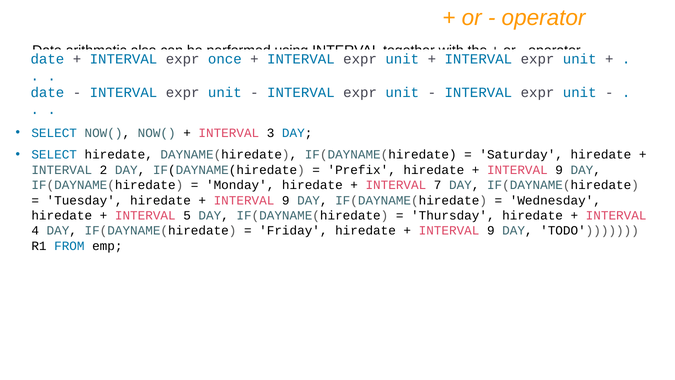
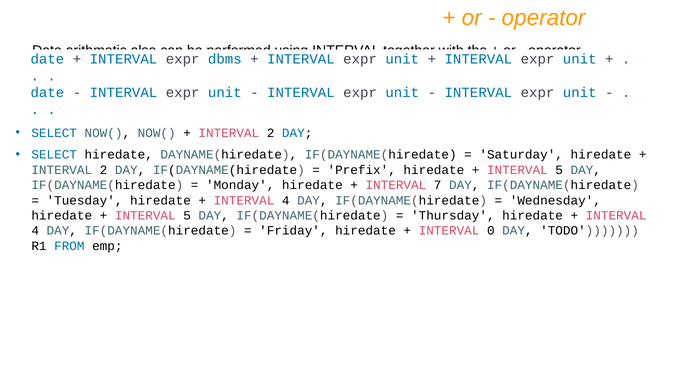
once: once -> dbms
3 at (271, 133): 3 -> 2
9 at (559, 170): 9 -> 5
9 at (286, 200): 9 -> 4
9 at (491, 231): 9 -> 0
